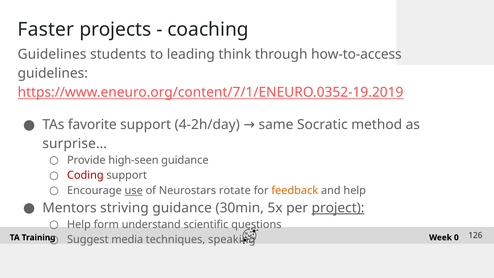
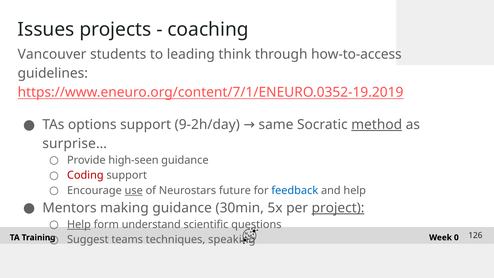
Faster: Faster -> Issues
Guidelines at (52, 54): Guidelines -> Vancouver
favorite: favorite -> options
4-2h/day: 4-2h/day -> 9-2h/day
method underline: none -> present
rotate: rotate -> future
feedback colour: orange -> blue
striving: striving -> making
Help at (79, 224) underline: none -> present
media: media -> teams
